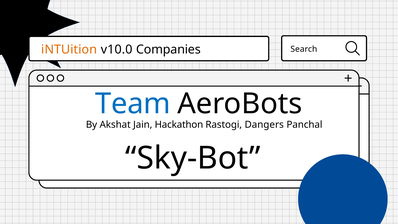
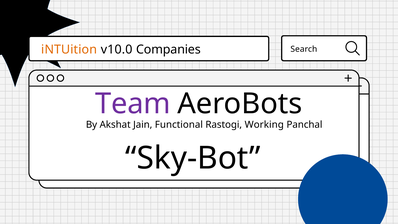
Team colour: blue -> purple
Hackathon: Hackathon -> Functional
Dangers: Dangers -> Working
